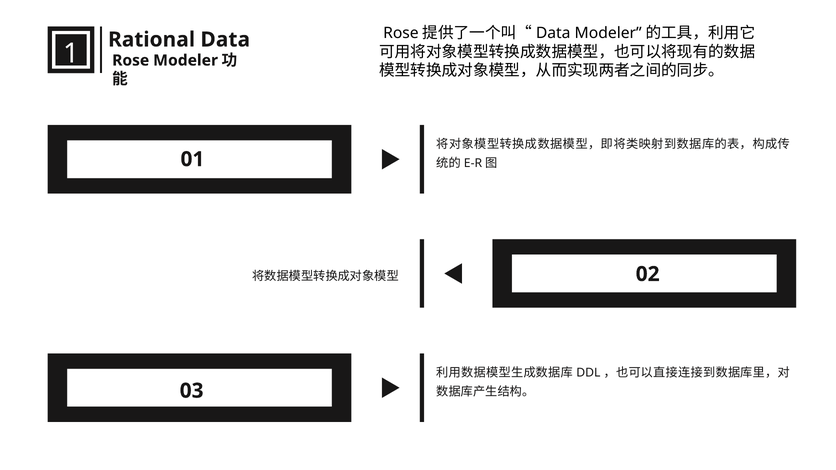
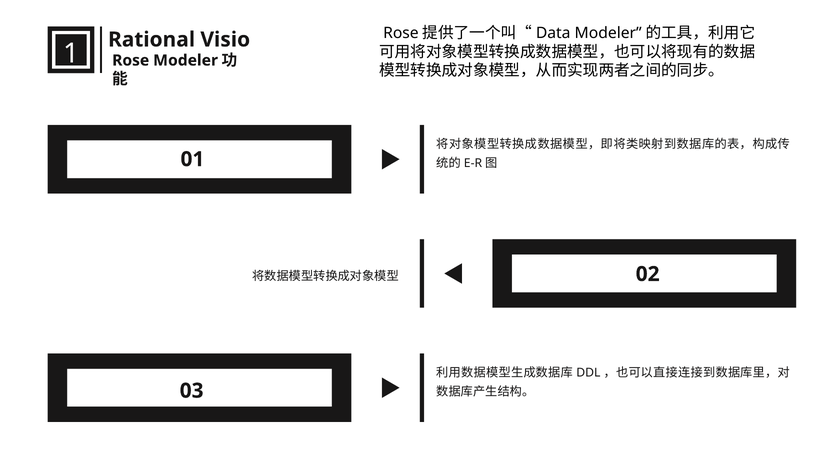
Data: Data -> Visio
